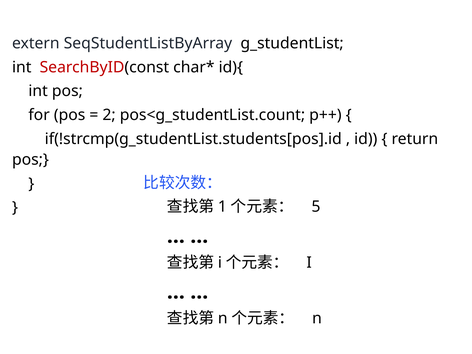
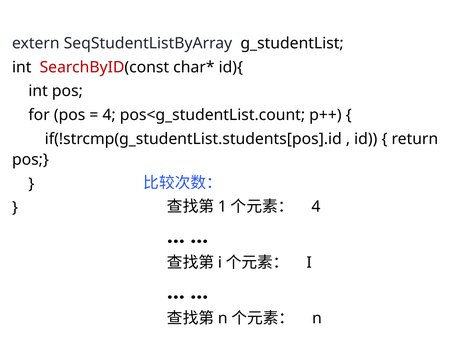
2 at (109, 115): 2 -> 4
5 at (316, 207): 5 -> 4
